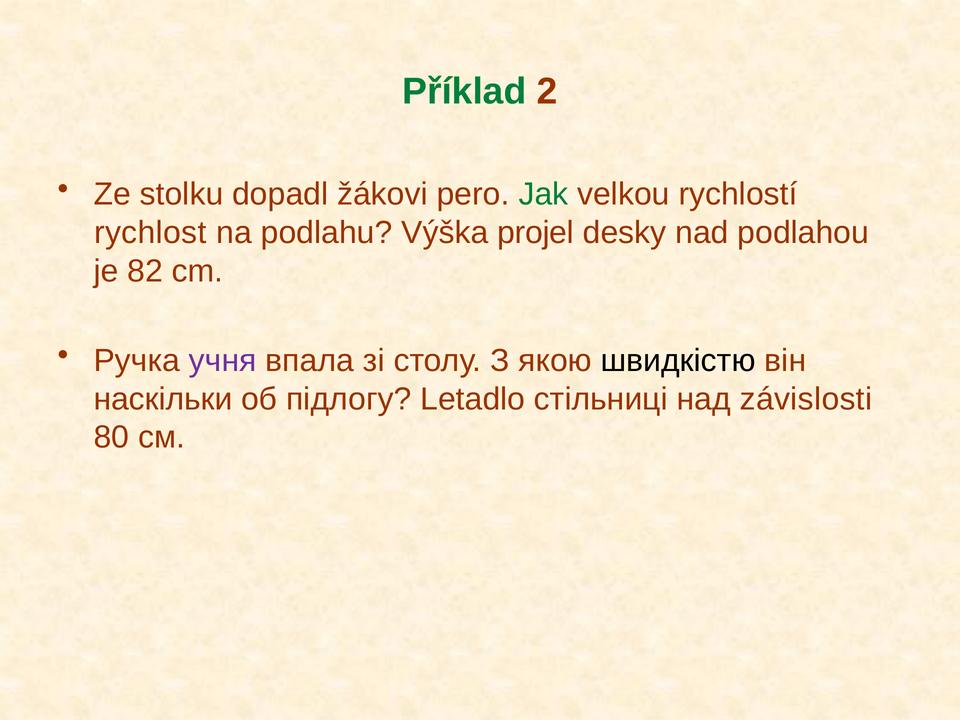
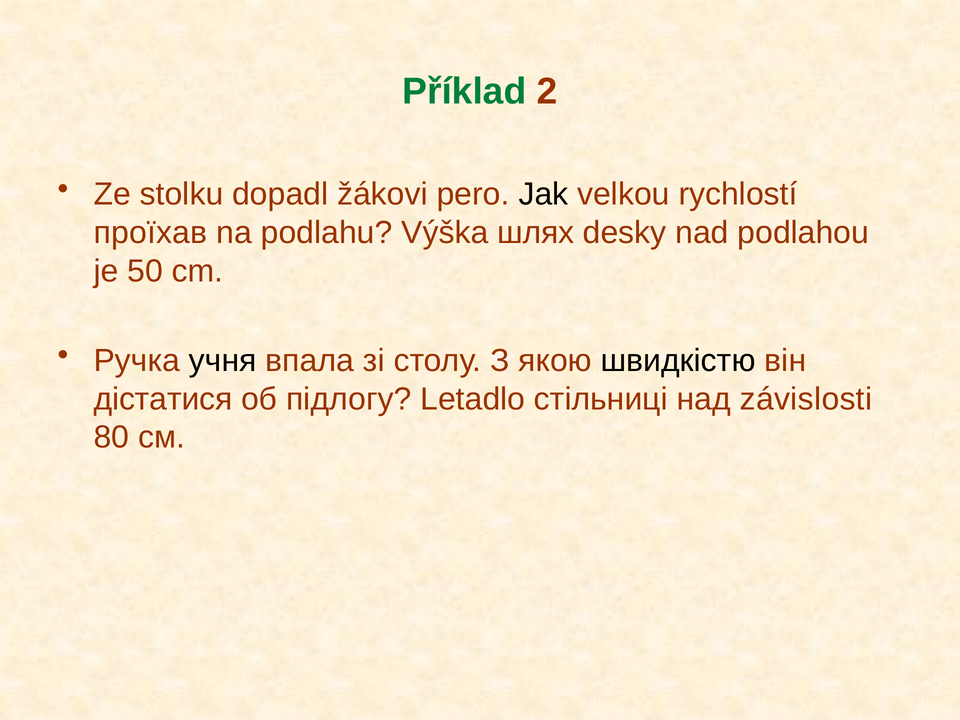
Jak colour: green -> black
rychlost: rychlost -> проїхав
projel: projel -> шлях
82: 82 -> 50
учня colour: purple -> black
наскільки: наскільки -> дістатися
